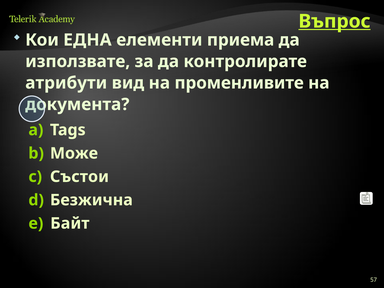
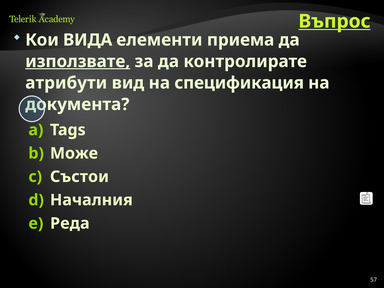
ЕДНА: ЕДНА -> ВИДА
използвате underline: none -> present
променливите: променливите -> спецификация
Безжична: Безжична -> Началния
Байт: Байт -> Реда
